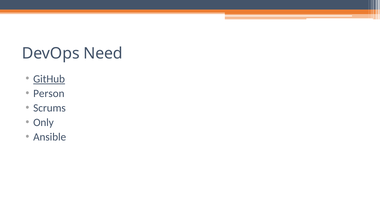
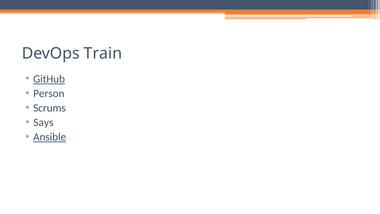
Need: Need -> Train
Only: Only -> Says
Ansible underline: none -> present
